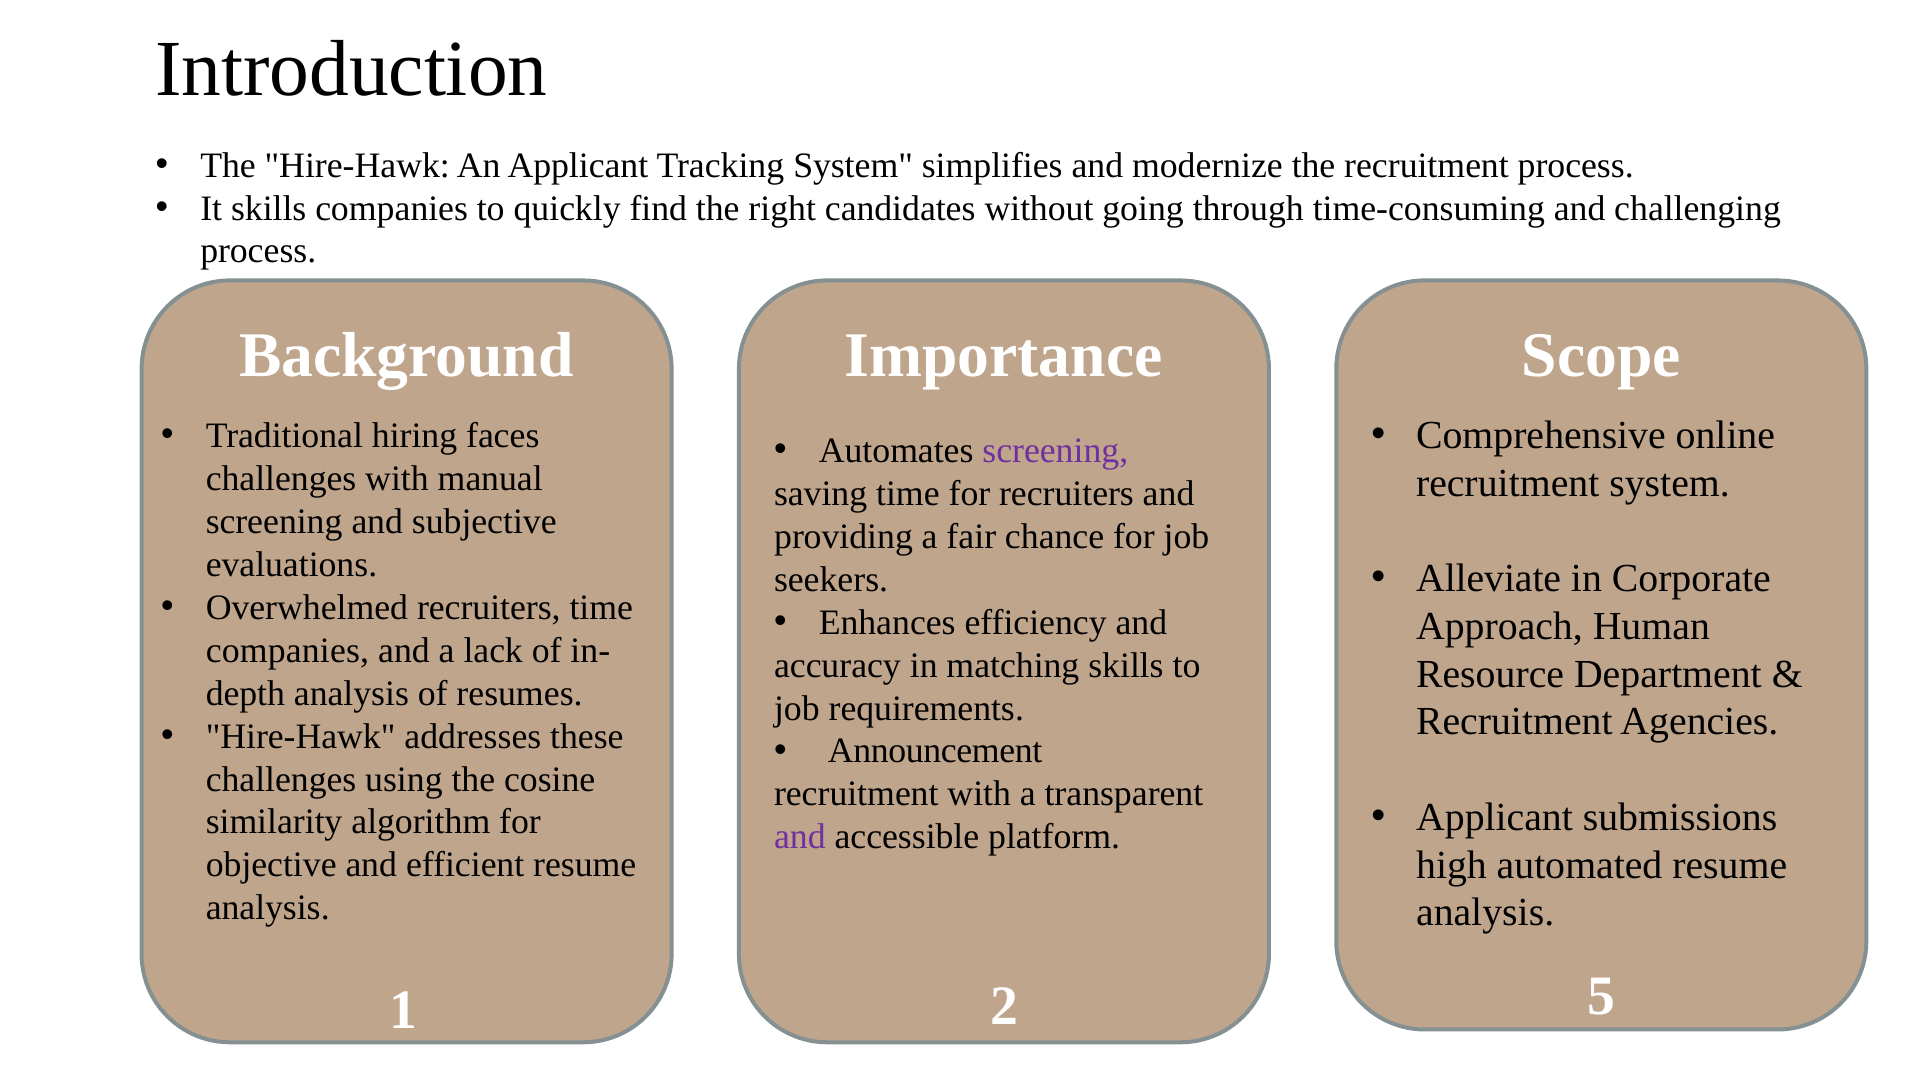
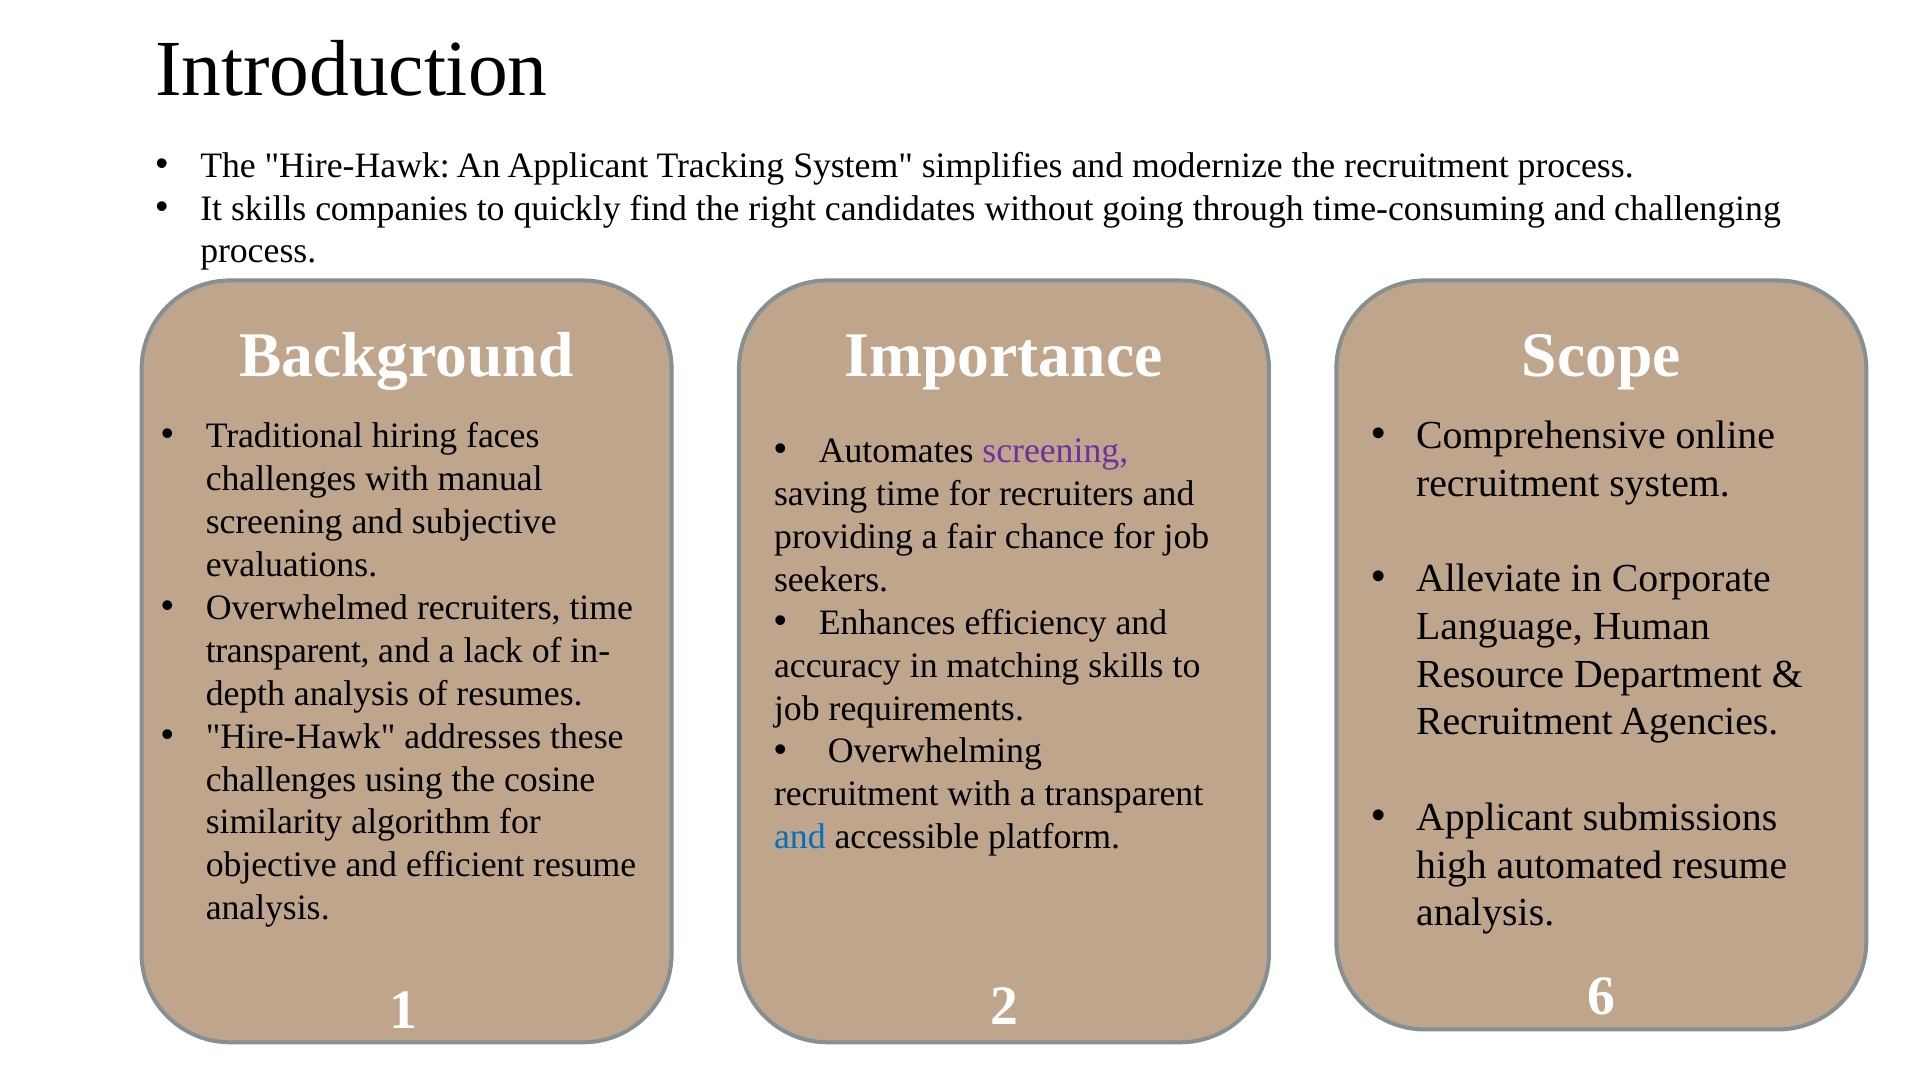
Approach: Approach -> Language
companies at (287, 650): companies -> transparent
Announcement: Announcement -> Overwhelming
and at (800, 837) colour: purple -> blue
5: 5 -> 6
